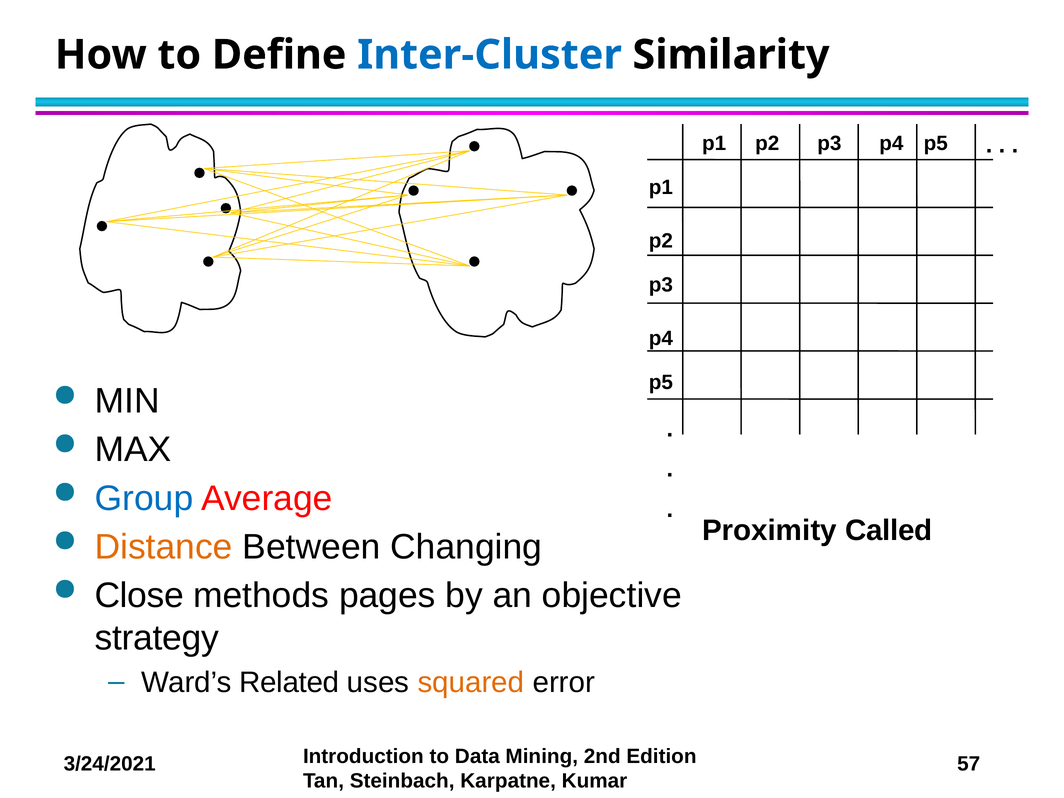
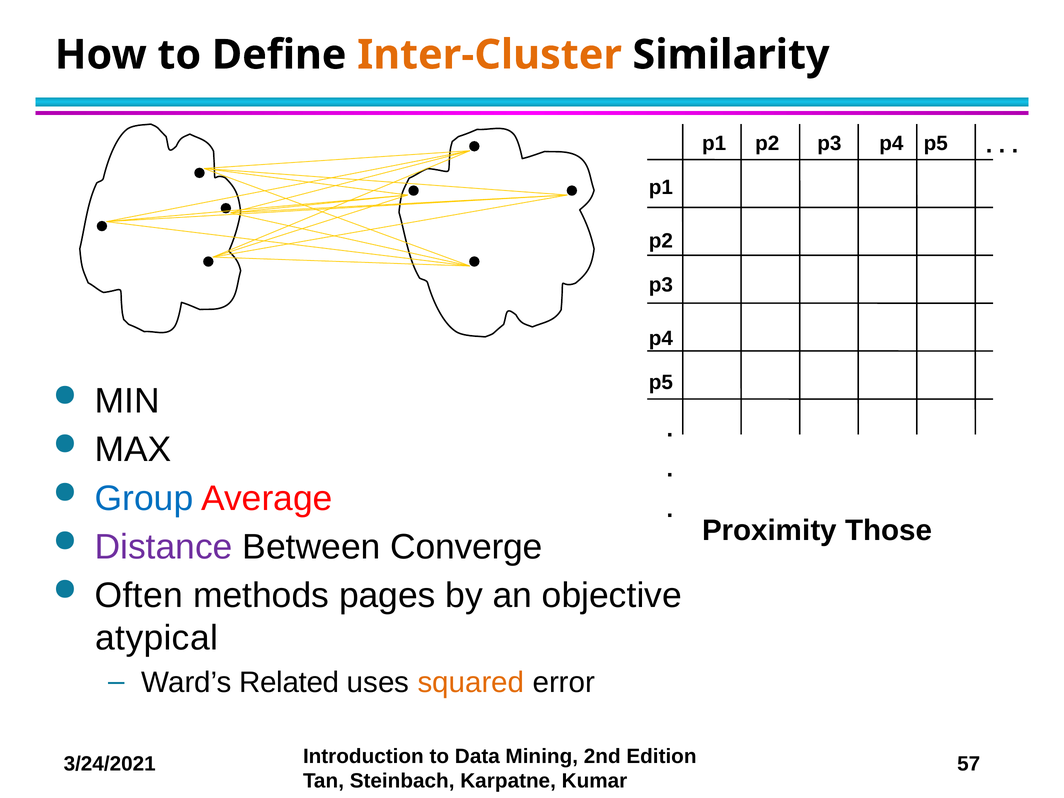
Inter-Cluster colour: blue -> orange
Called: Called -> Those
Distance colour: orange -> purple
Changing: Changing -> Converge
Close: Close -> Often
strategy: strategy -> atypical
